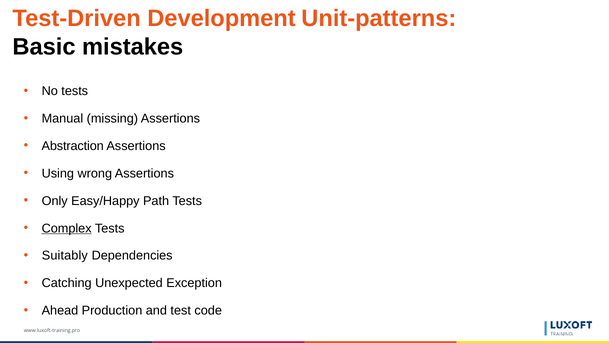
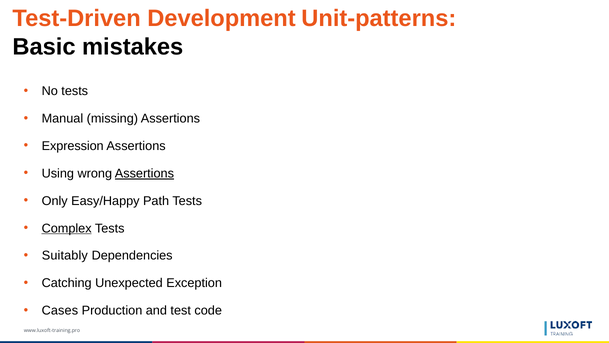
Abstraction: Abstraction -> Expression
Assertions at (144, 173) underline: none -> present
Ahead: Ahead -> Cases
